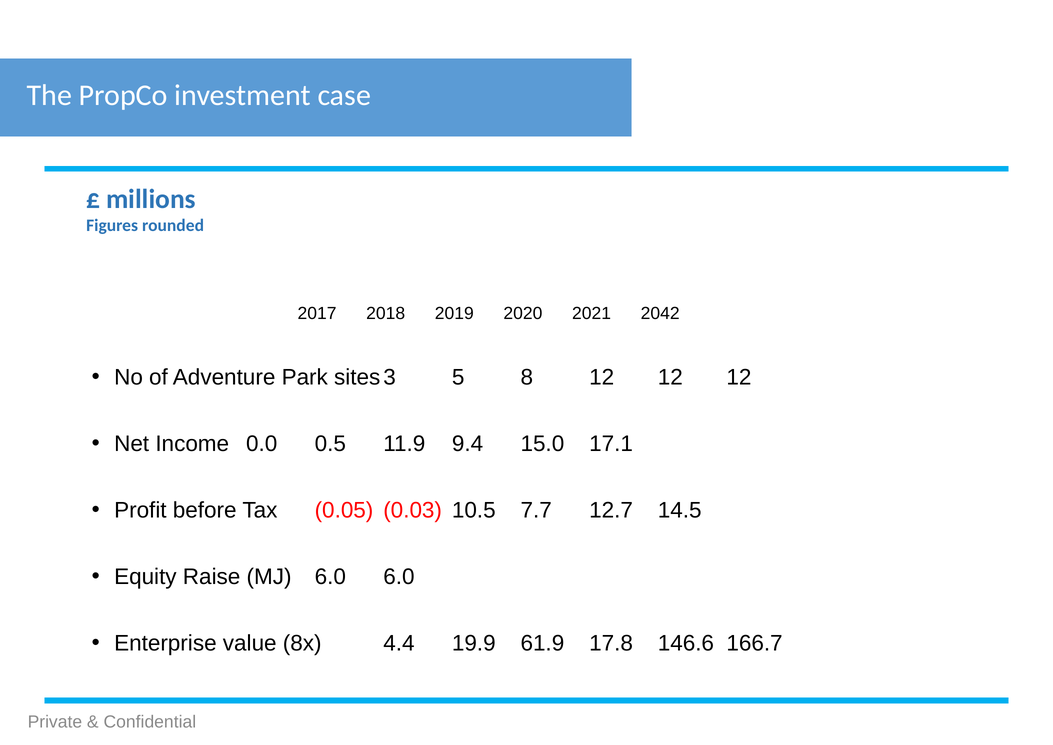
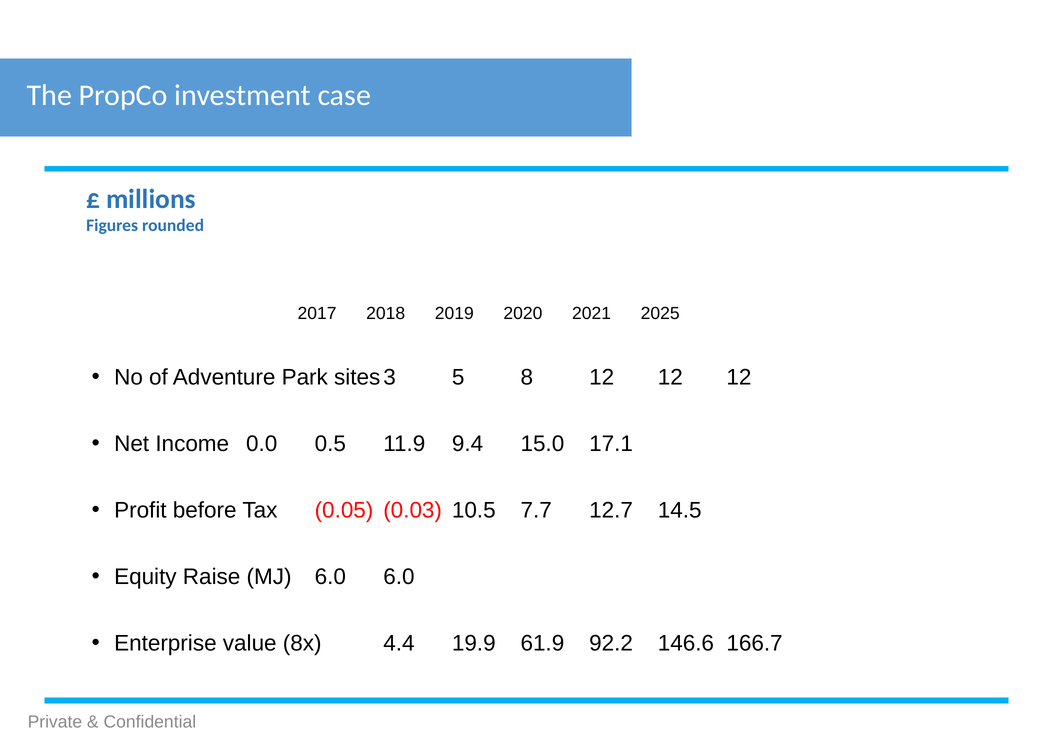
2042: 2042 -> 2025
17.8: 17.8 -> 92.2
